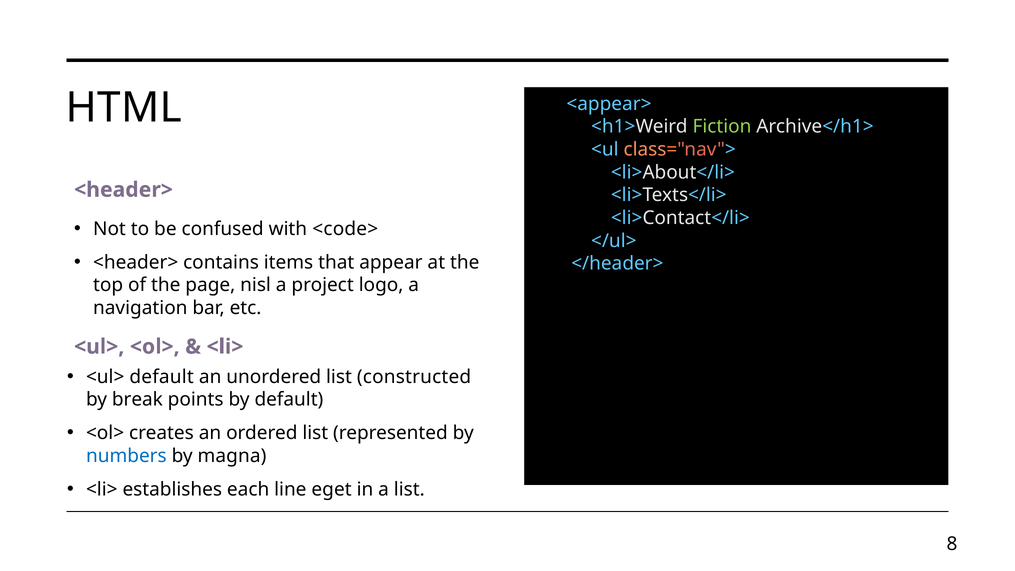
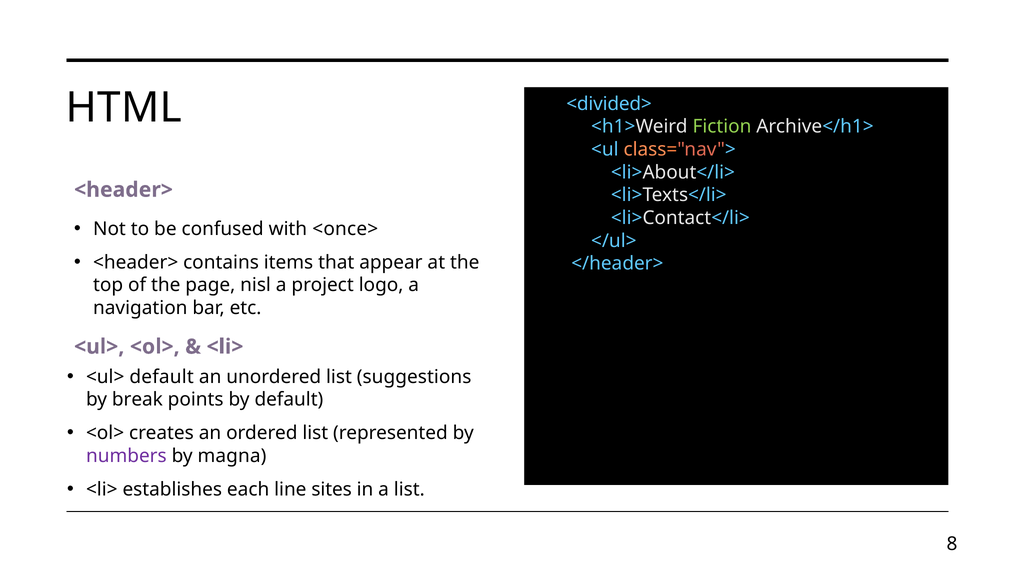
<appear>: <appear> -> <divided>
<code>: <code> -> <once>
constructed: constructed -> suggestions
numbers colour: blue -> purple
eget: eget -> sites
